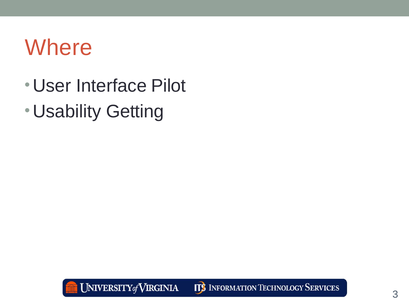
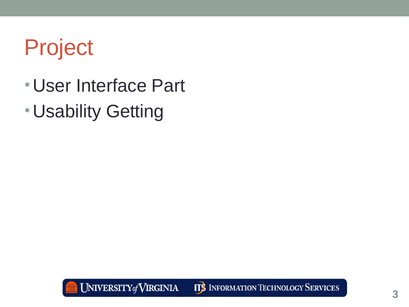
Where: Where -> Project
Pilot: Pilot -> Part
